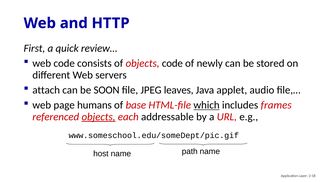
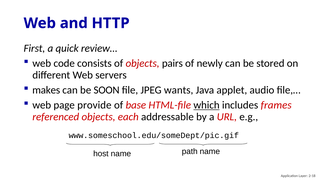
objects code: code -> pairs
attach: attach -> makes
leaves: leaves -> wants
humans: humans -> provide
objects at (98, 117) underline: present -> none
